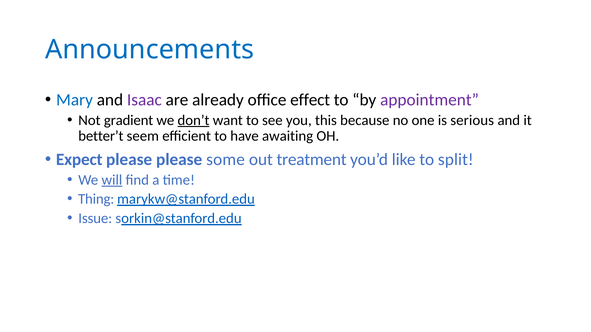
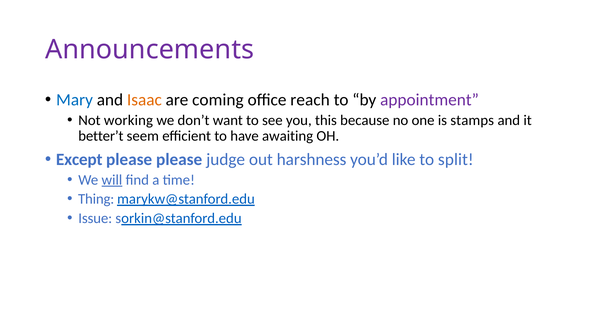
Announcements colour: blue -> purple
Isaac colour: purple -> orange
already: already -> coming
effect: effect -> reach
gradient: gradient -> working
don’t underline: present -> none
serious: serious -> stamps
Expect: Expect -> Except
some: some -> judge
treatment: treatment -> harshness
